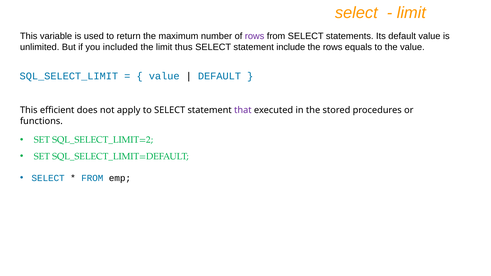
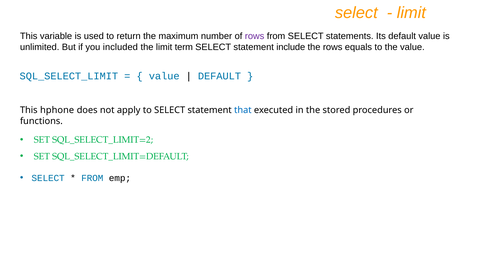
thus: thus -> term
efficient: efficient -> hphone
that colour: purple -> blue
